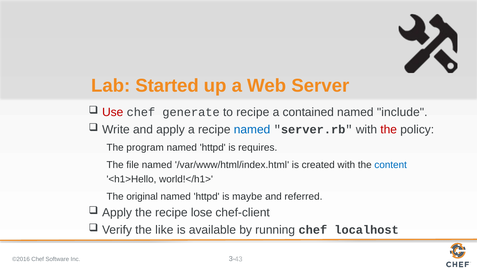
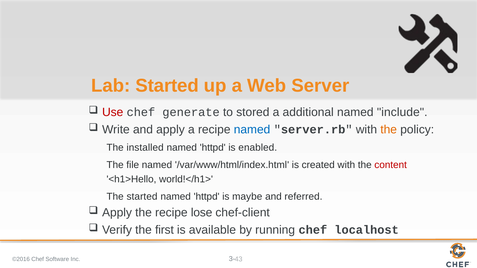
to recipe: recipe -> stored
contained: contained -> additional
the at (389, 130) colour: red -> orange
program: program -> installed
requires: requires -> enabled
content colour: blue -> red
The original: original -> started
like: like -> first
